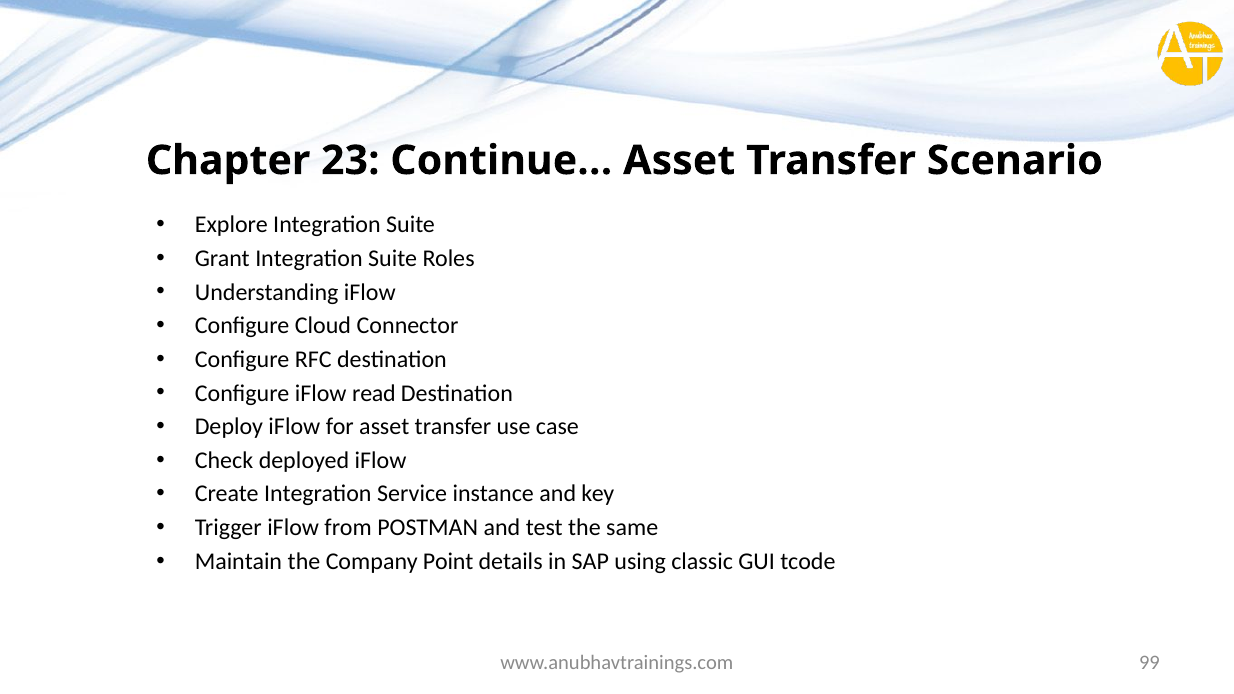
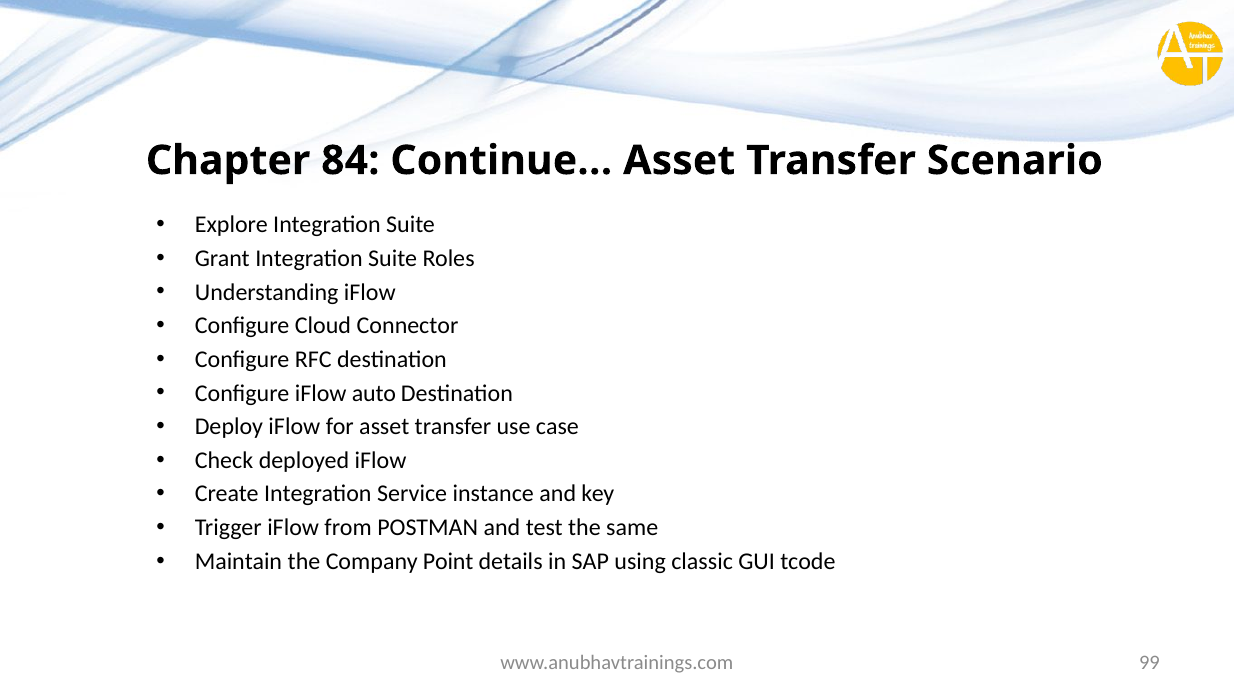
23: 23 -> 84
read: read -> auto
